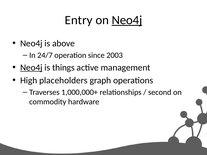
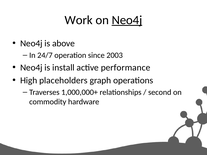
Entry: Entry -> Work
Neo4j at (31, 68) underline: present -> none
things: things -> install
management: management -> performance
